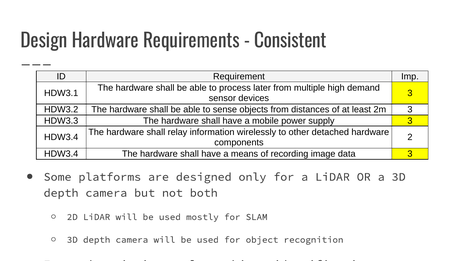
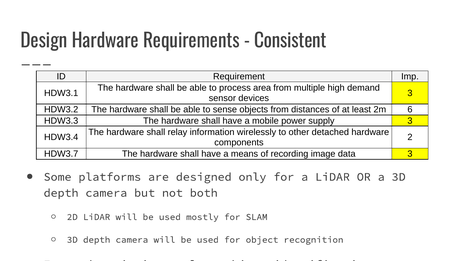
later: later -> area
2m 3: 3 -> 6
HDW3.4 at (61, 154): HDW3.4 -> HDW3.7
